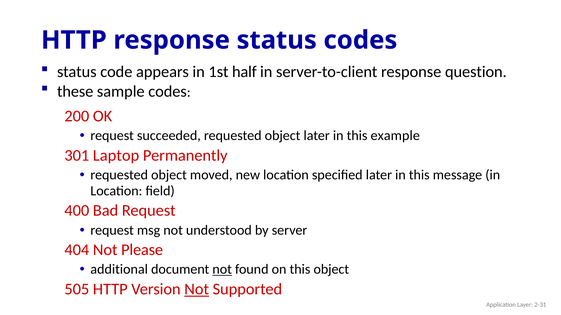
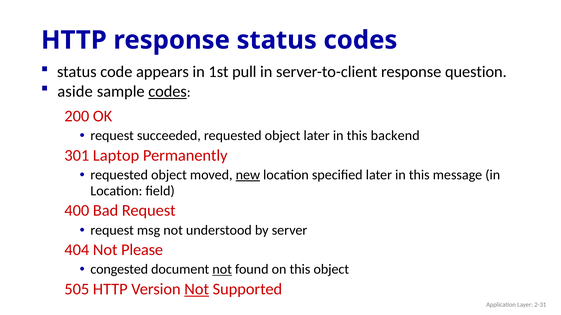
half: half -> pull
these: these -> aside
codes at (168, 92) underline: none -> present
example: example -> backend
new underline: none -> present
additional: additional -> congested
